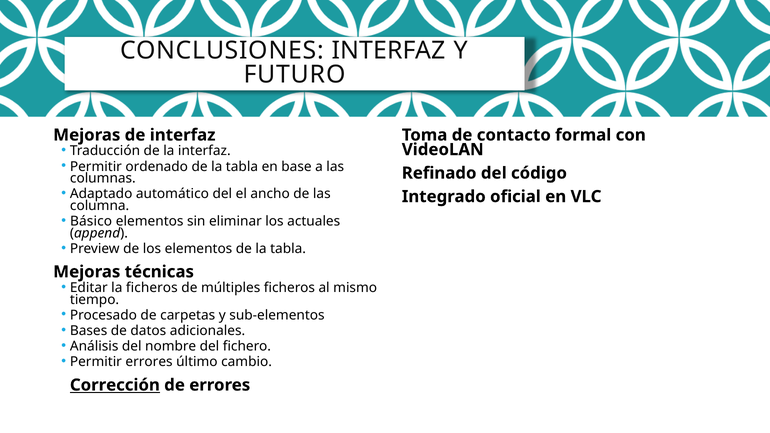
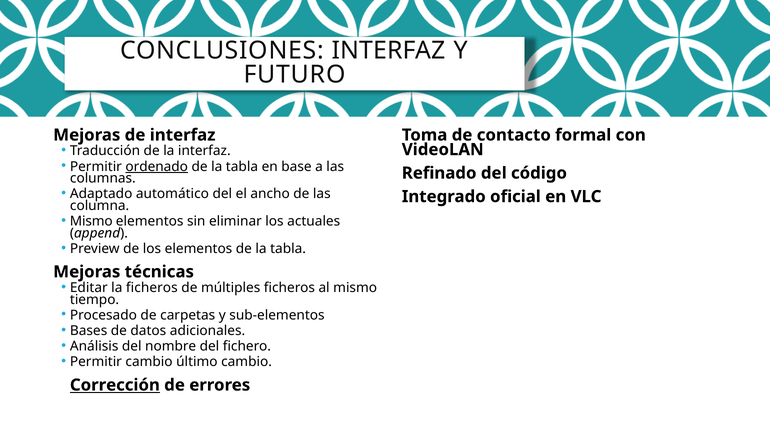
ordenado underline: none -> present
Básico at (91, 221): Básico -> Mismo
Permitir errores: errores -> cambio
